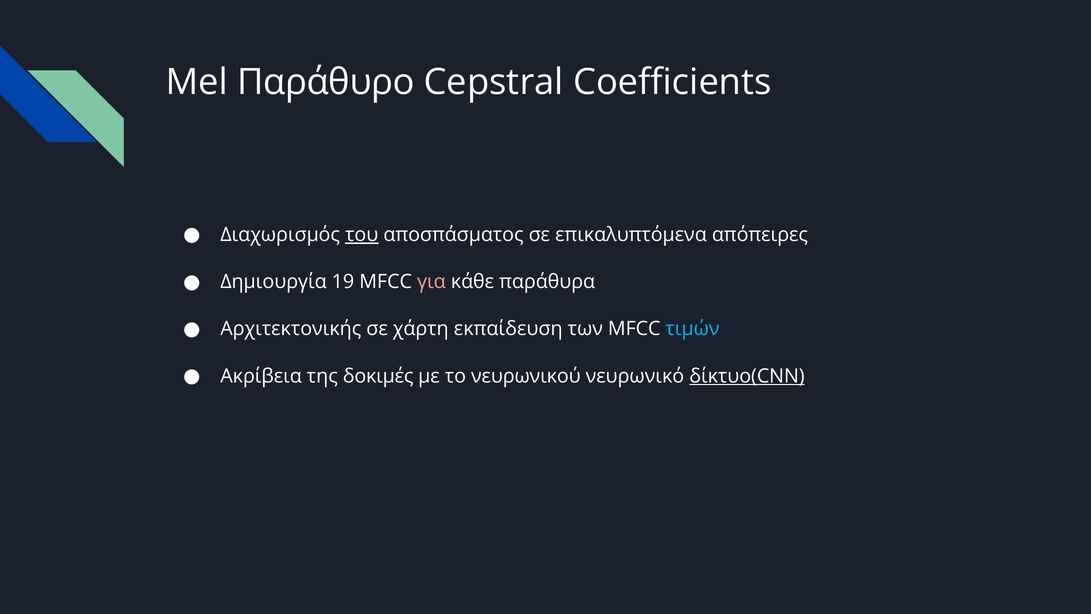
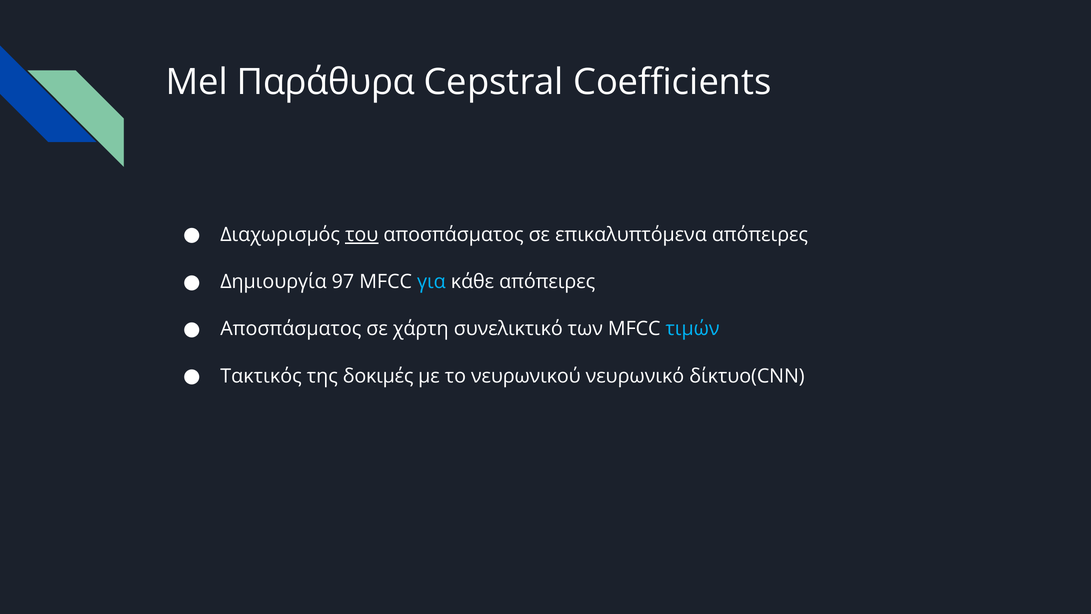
Παράθυρο: Παράθυρο -> Παράθυρα
19: 19 -> 97
για colour: pink -> light blue
κάθε παράθυρα: παράθυρα -> απόπειρες
Αρχιτεκτονικής at (291, 329): Αρχιτεκτονικής -> Αποσπάσματος
εκπαίδευση: εκπαίδευση -> συνελικτικό
Ακρίβεια: Ακρίβεια -> Τακτικός
δίκτυο(CNN underline: present -> none
